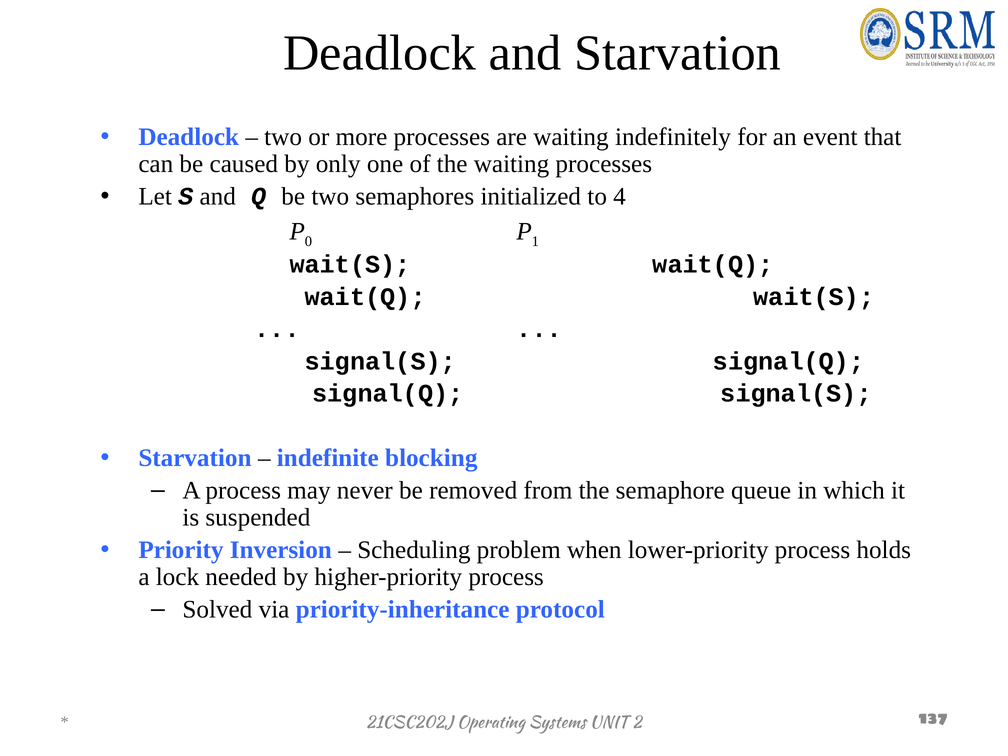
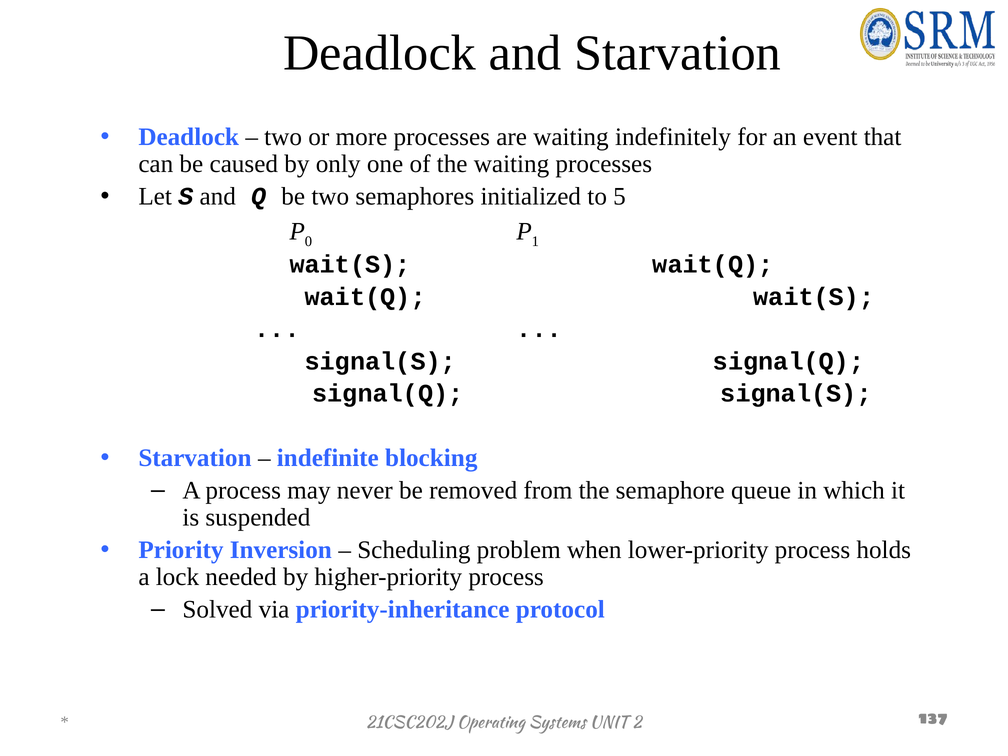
4: 4 -> 5
